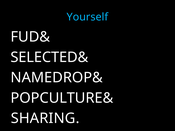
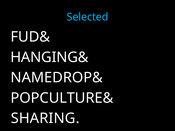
Yourself: Yourself -> Selected
SELECTED&: SELECTED& -> HANGING&
